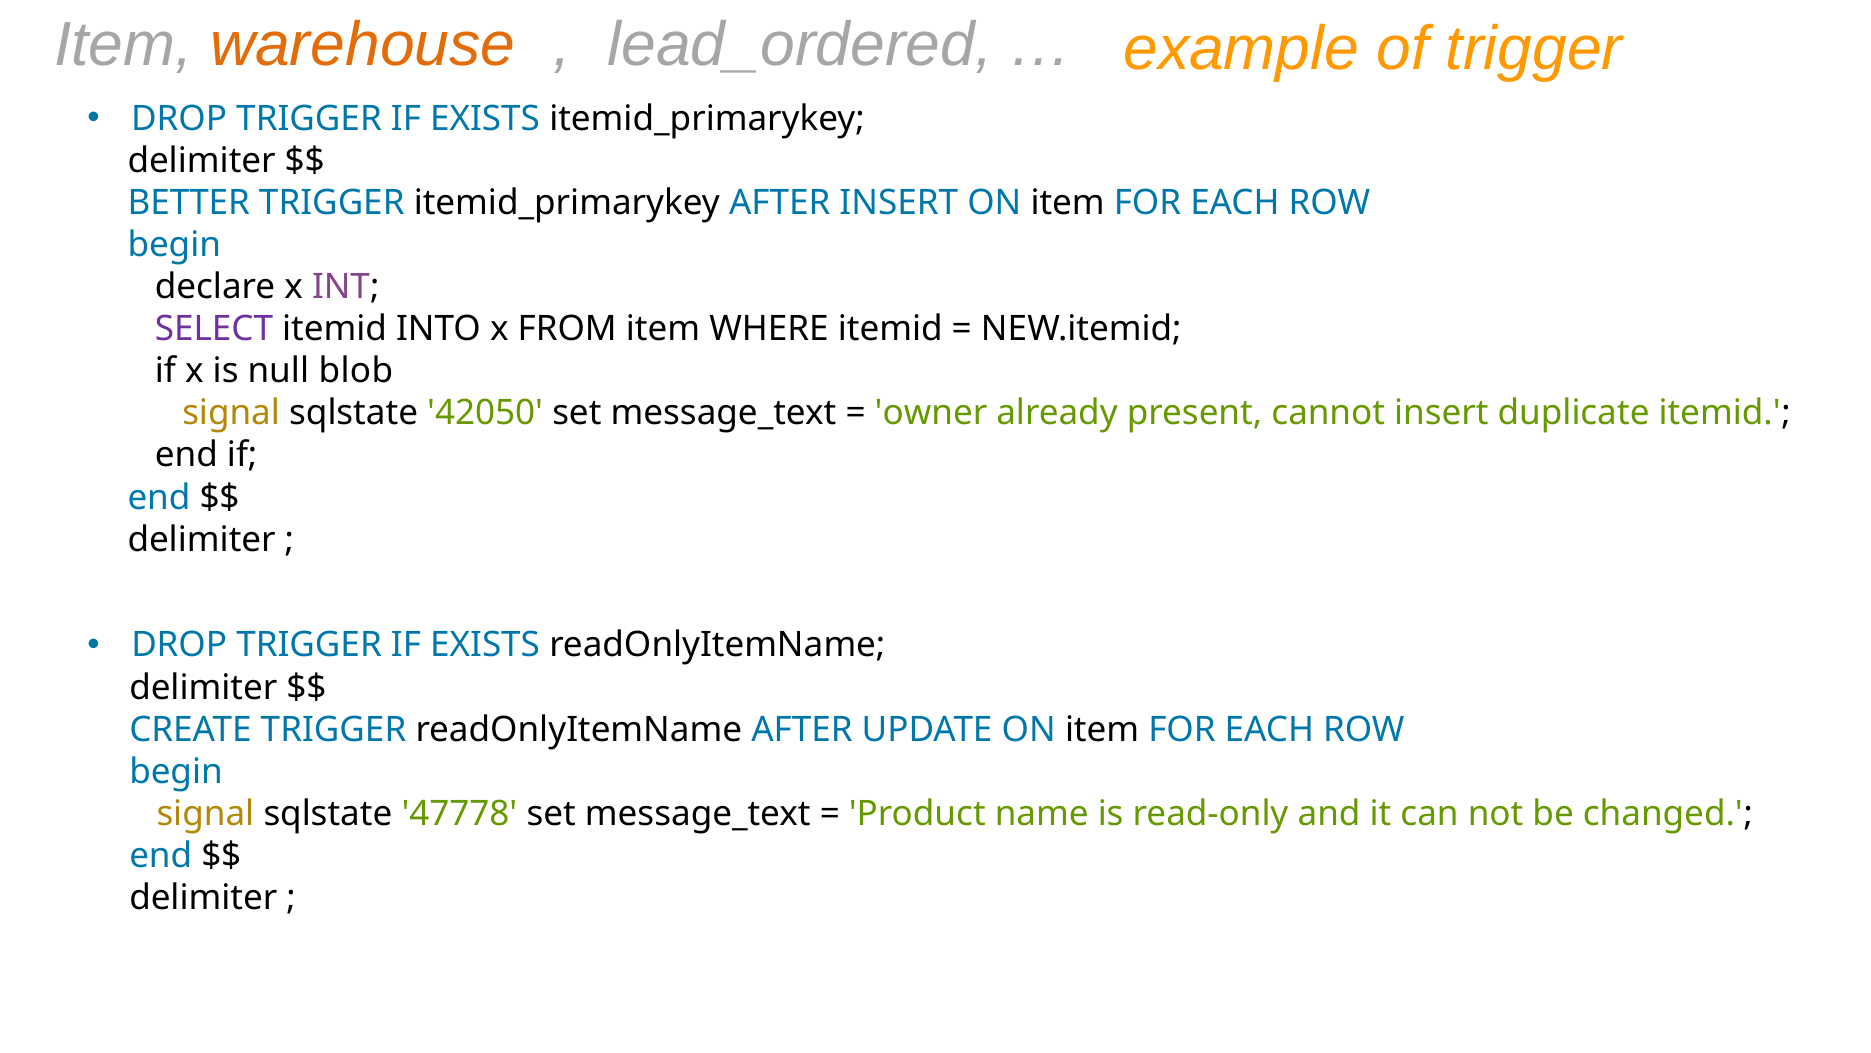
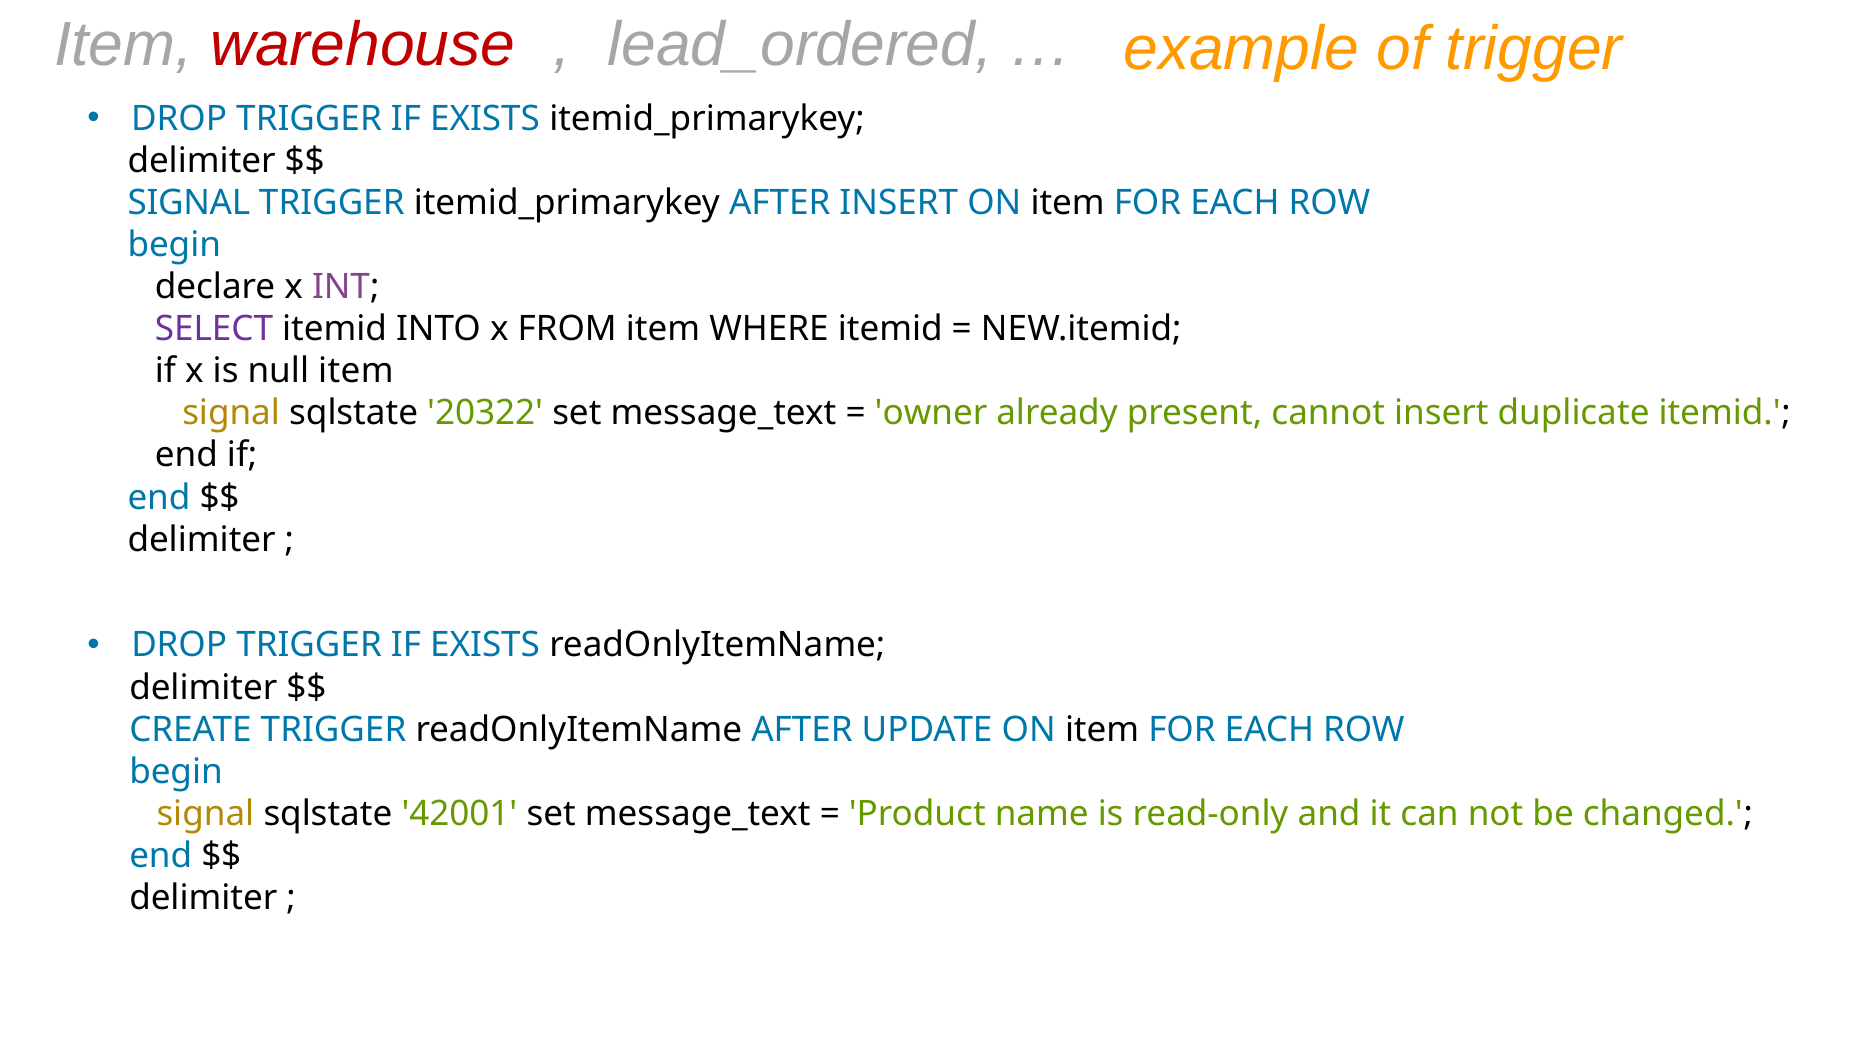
warehouse colour: orange -> red
BETTER at (189, 203): BETTER -> SIGNAL
null blob: blob -> item
42050: 42050 -> 20322
47778: 47778 -> 42001
